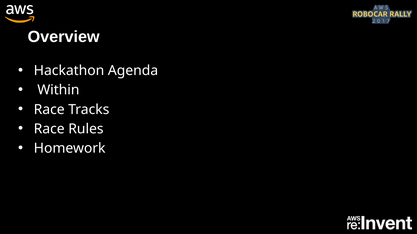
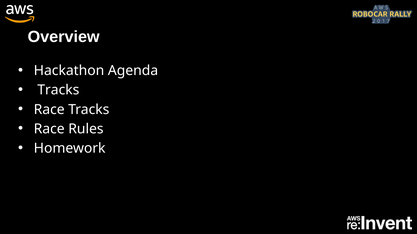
Within at (58, 90): Within -> Tracks
